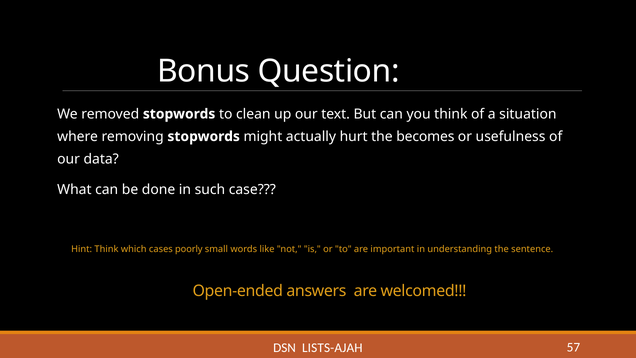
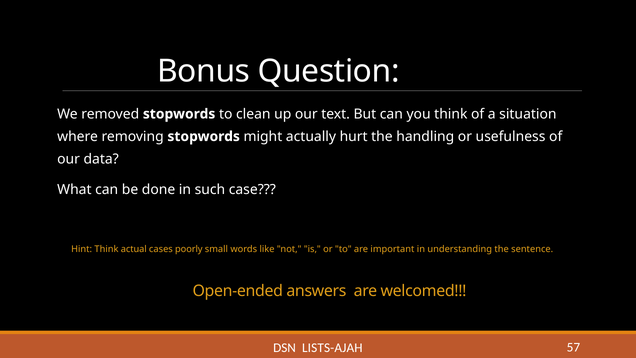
becomes: becomes -> handling
which: which -> actual
